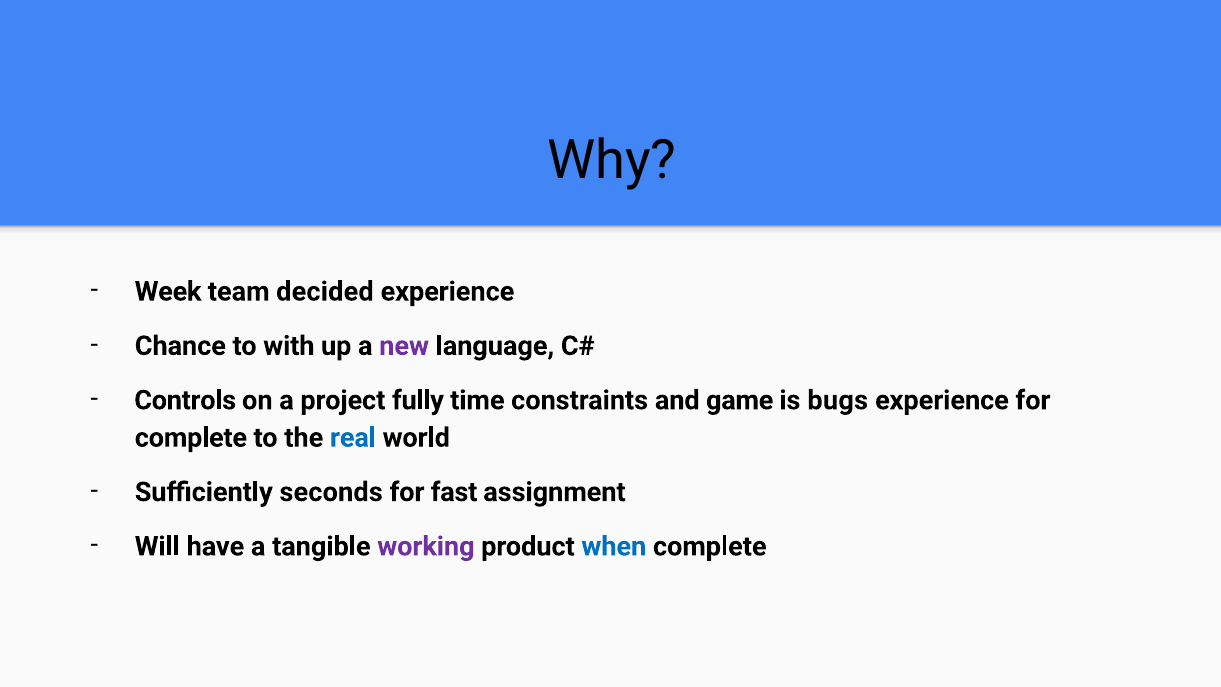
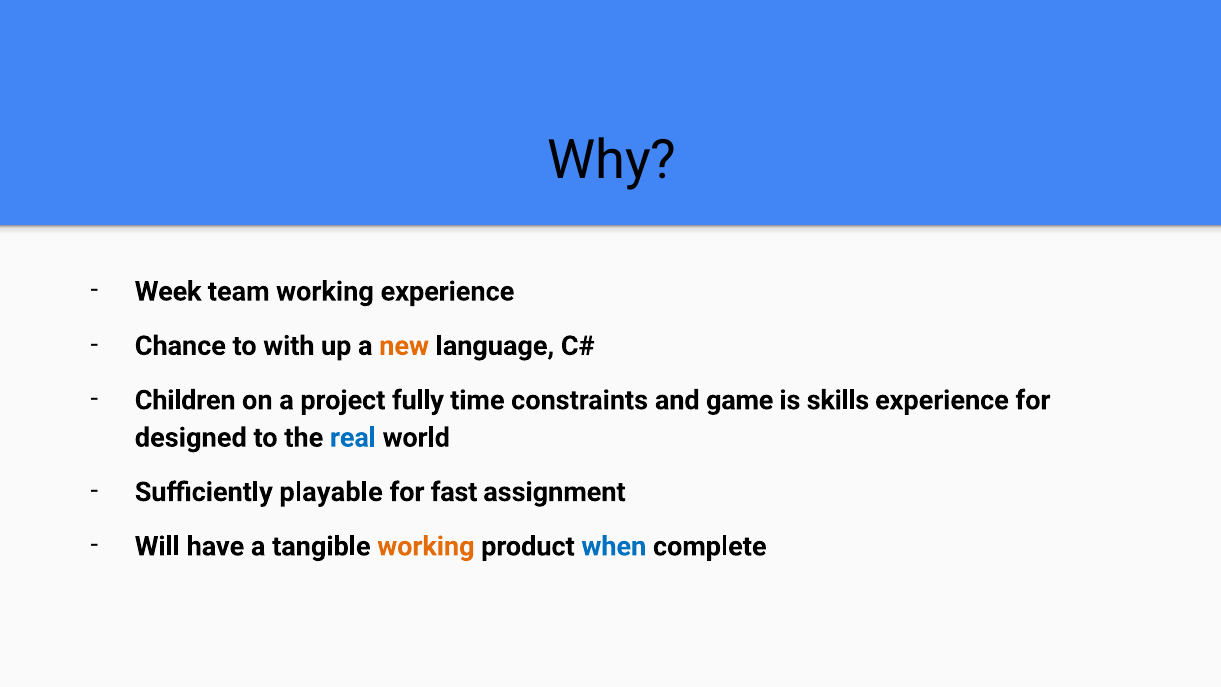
team decided: decided -> working
new colour: purple -> orange
Controls: Controls -> Children
bugs: bugs -> skills
complete at (191, 438): complete -> designed
seconds: seconds -> playable
working at (426, 546) colour: purple -> orange
